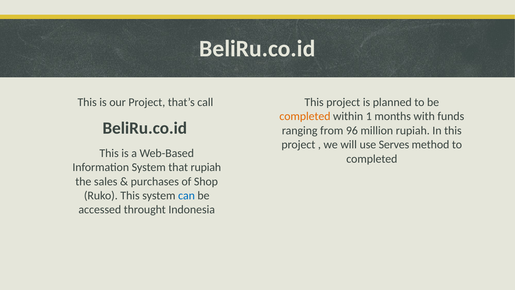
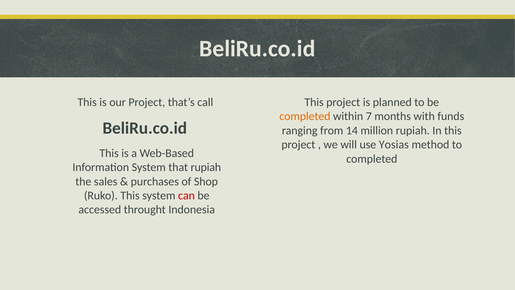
1: 1 -> 7
96: 96 -> 14
Serves: Serves -> Yosias
can colour: blue -> red
